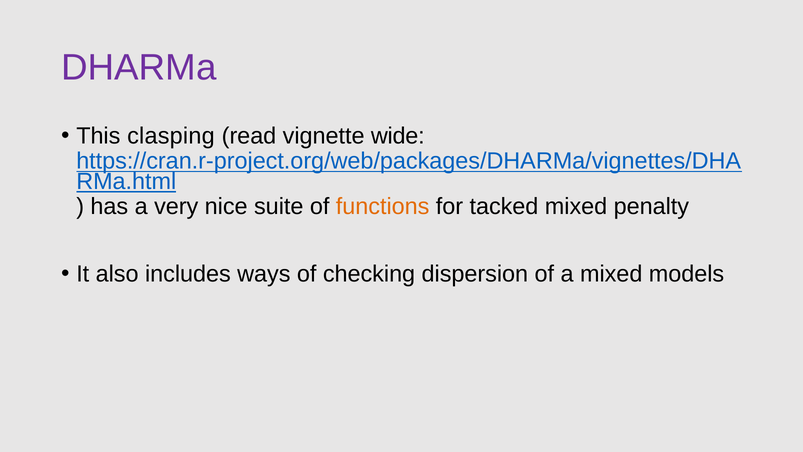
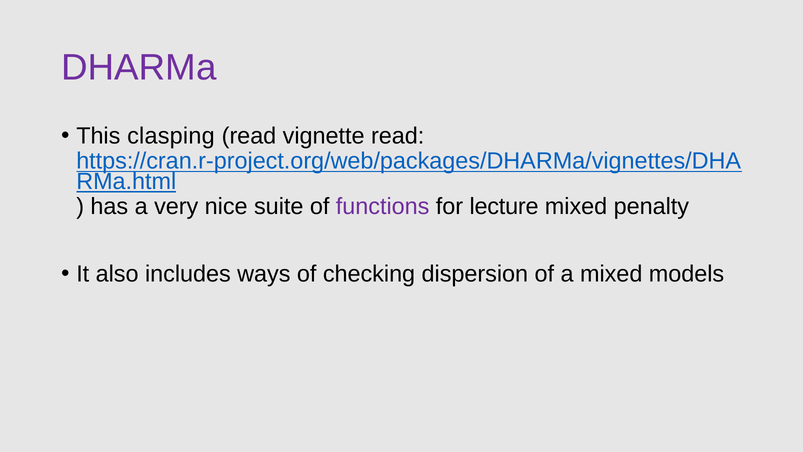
vignette wide: wide -> read
functions colour: orange -> purple
tacked: tacked -> lecture
